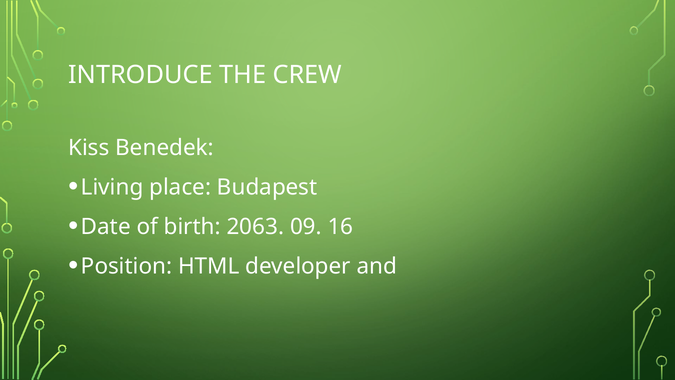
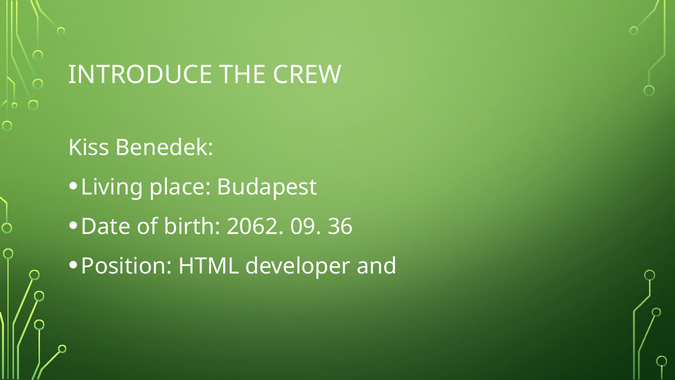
2063: 2063 -> 2062
16: 16 -> 36
